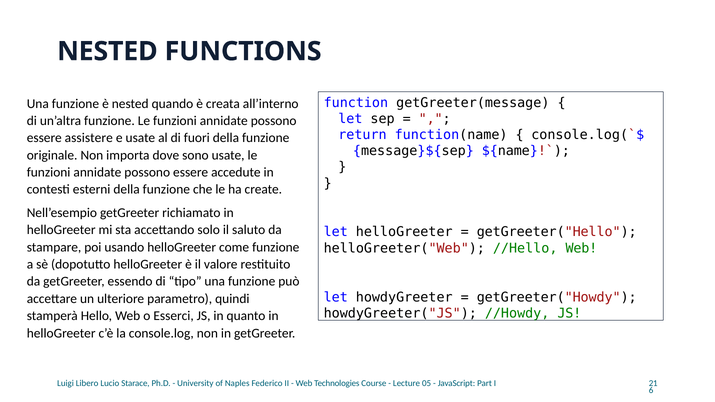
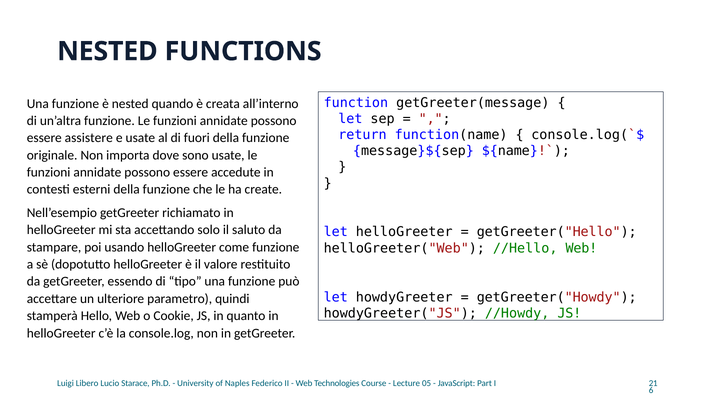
Esserci: Esserci -> Cookie
